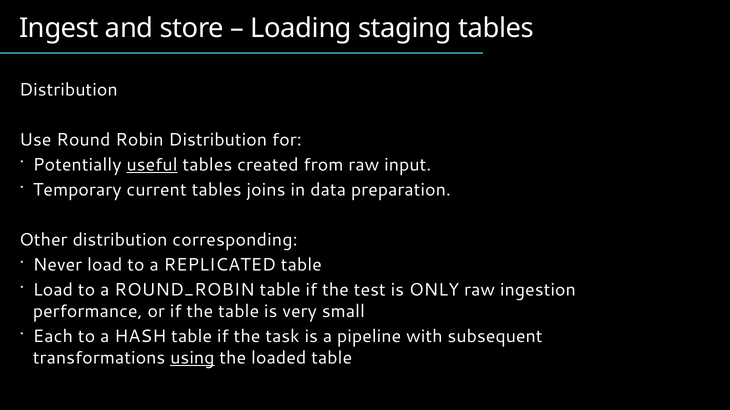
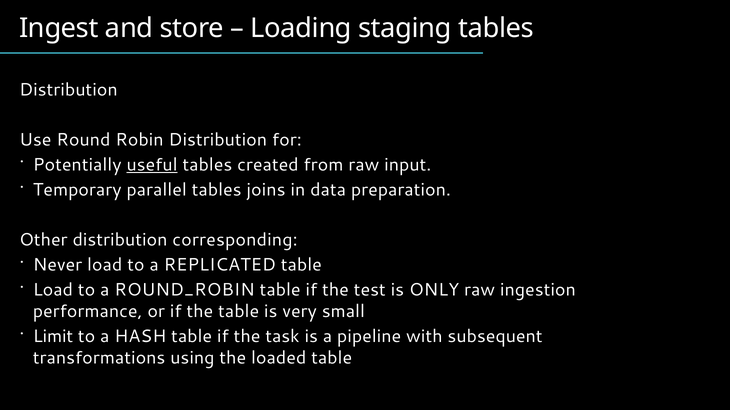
current: current -> parallel
Each: Each -> Limit
using underline: present -> none
